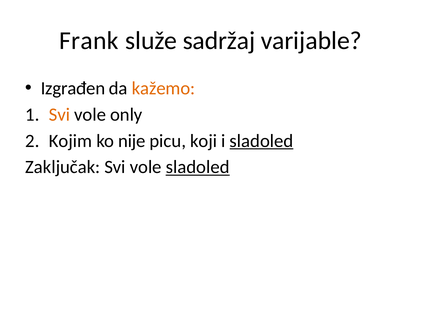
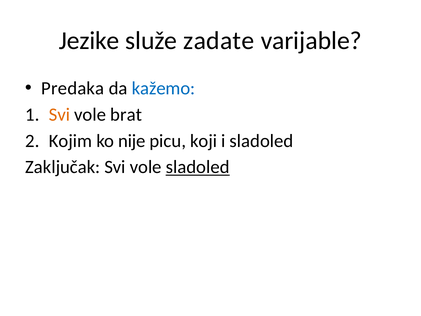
Frank: Frank -> Jezike
sadržaj: sadržaj -> zadate
Izgrađen: Izgrađen -> Predaka
kažemo colour: orange -> blue
only: only -> brat
sladoled at (262, 141) underline: present -> none
